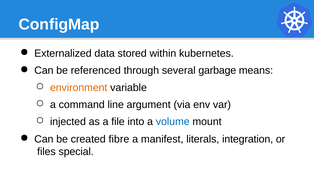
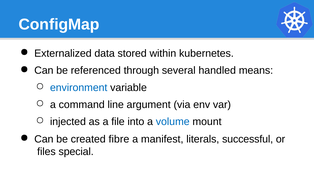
garbage: garbage -> handled
environment colour: orange -> blue
integration: integration -> successful
